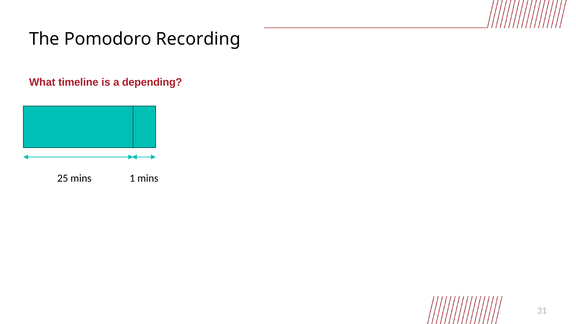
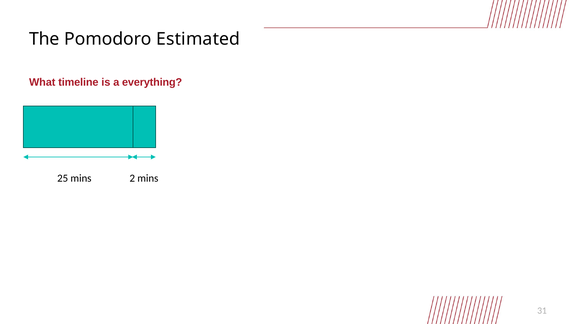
Recording: Recording -> Estimated
depending: depending -> everything
1: 1 -> 2
